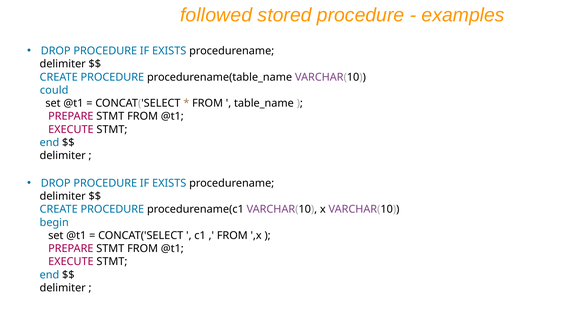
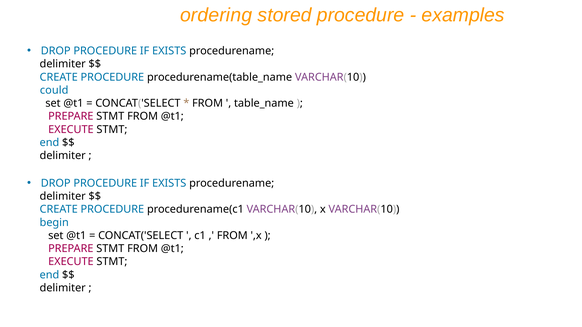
followed: followed -> ordering
